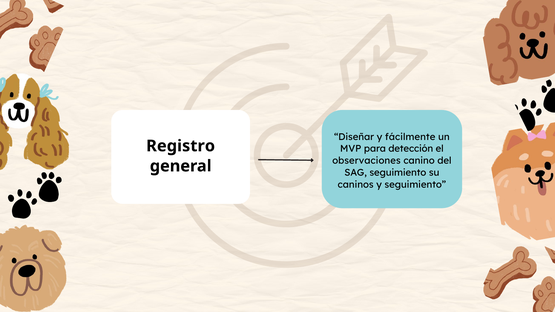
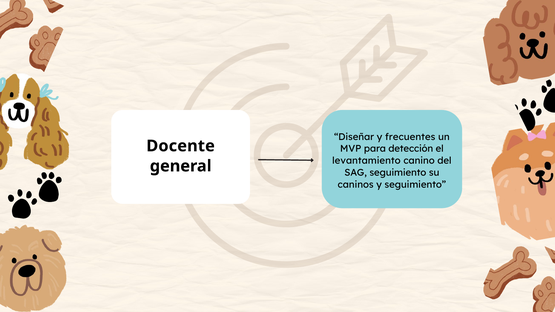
fácilmente: fácilmente -> frecuentes
Registro: Registro -> Docente
observaciones: observaciones -> levantamiento
